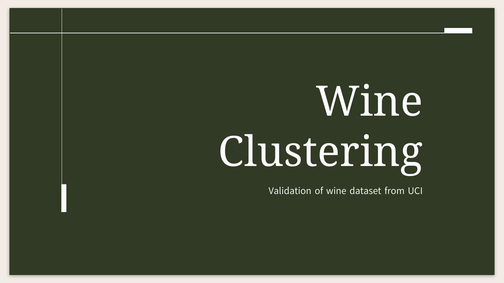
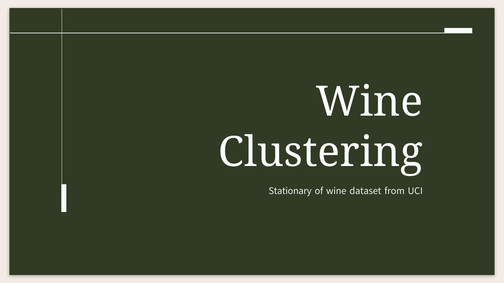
Validation: Validation -> Stationary
